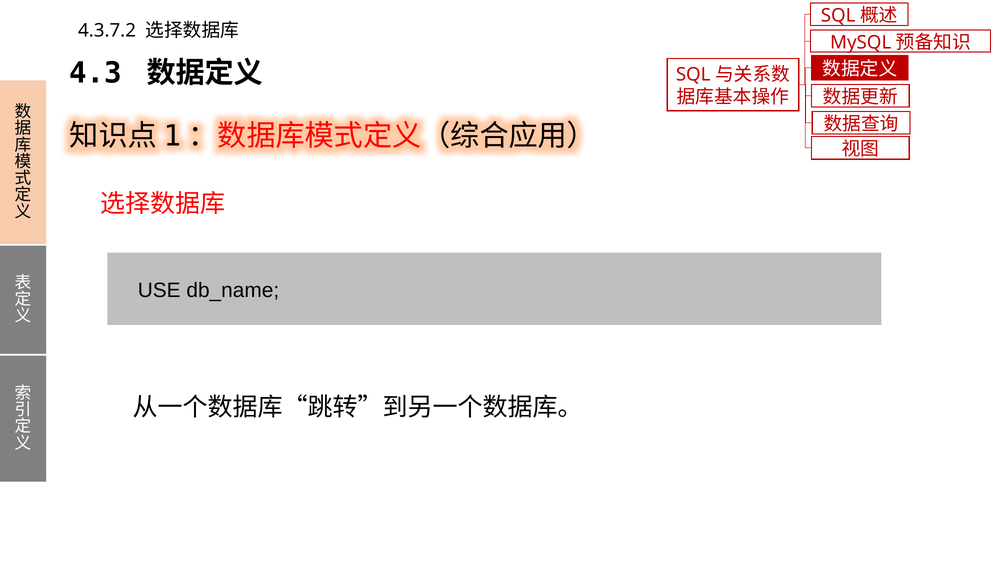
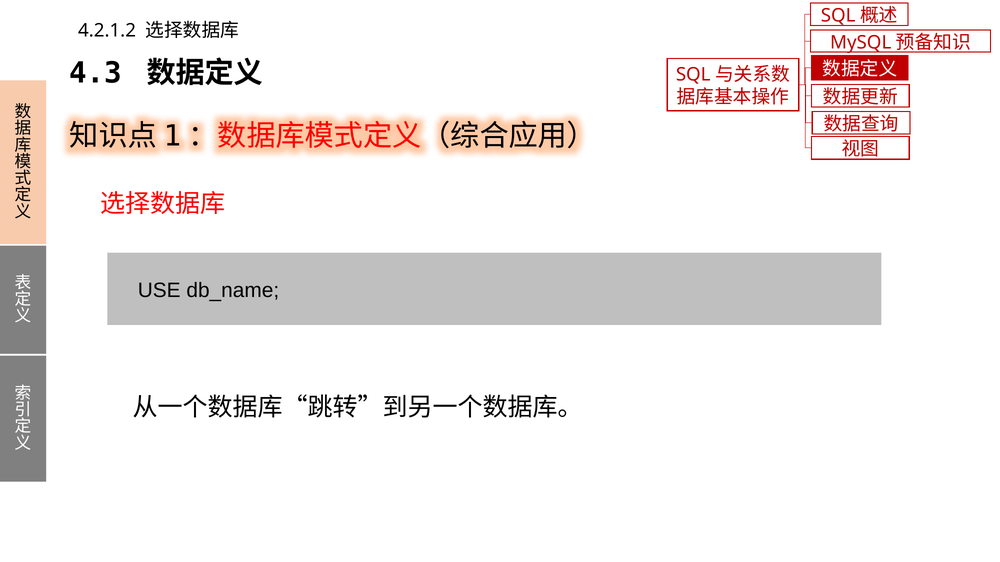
4.3.7.2: 4.3.7.2 -> 4.2.1.2
